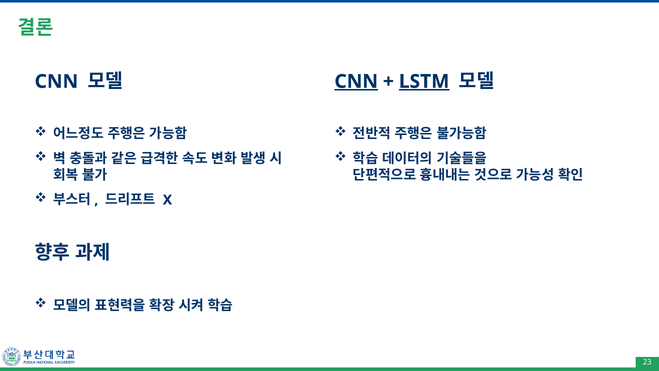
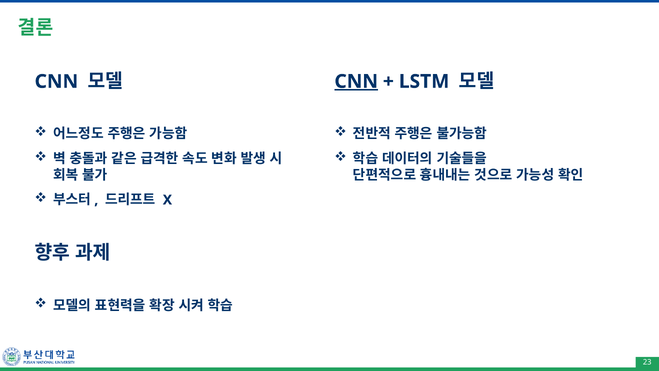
LSTM underline: present -> none
